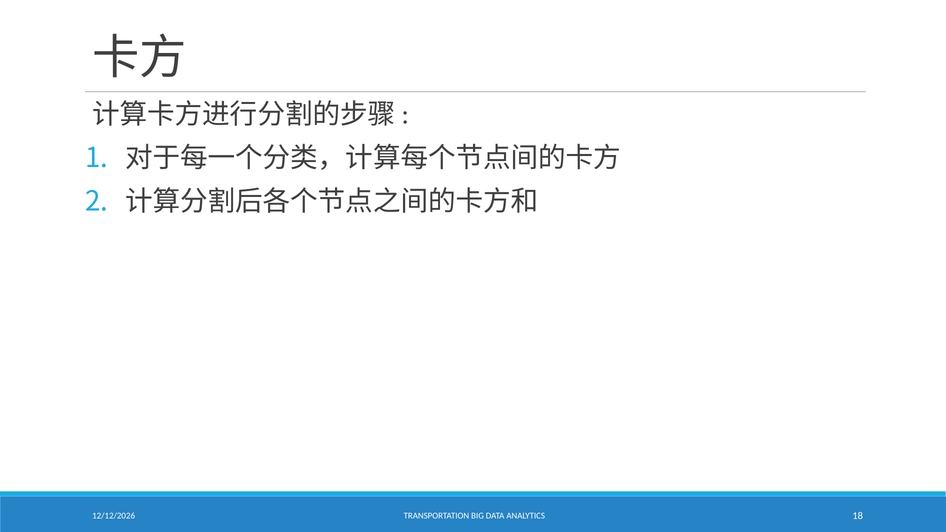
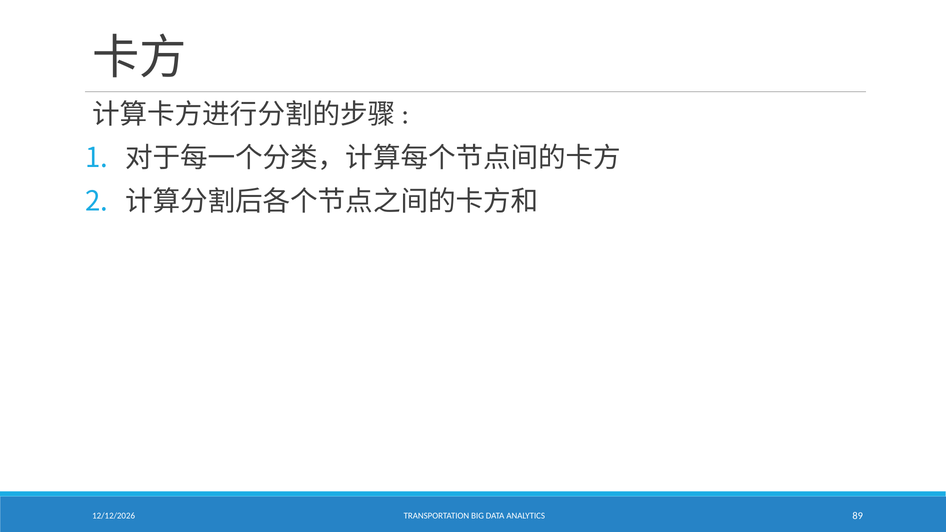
18: 18 -> 89
